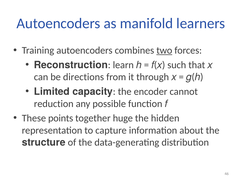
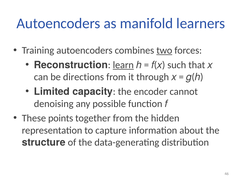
learn underline: none -> present
reduction: reduction -> denoising
together huge: huge -> from
